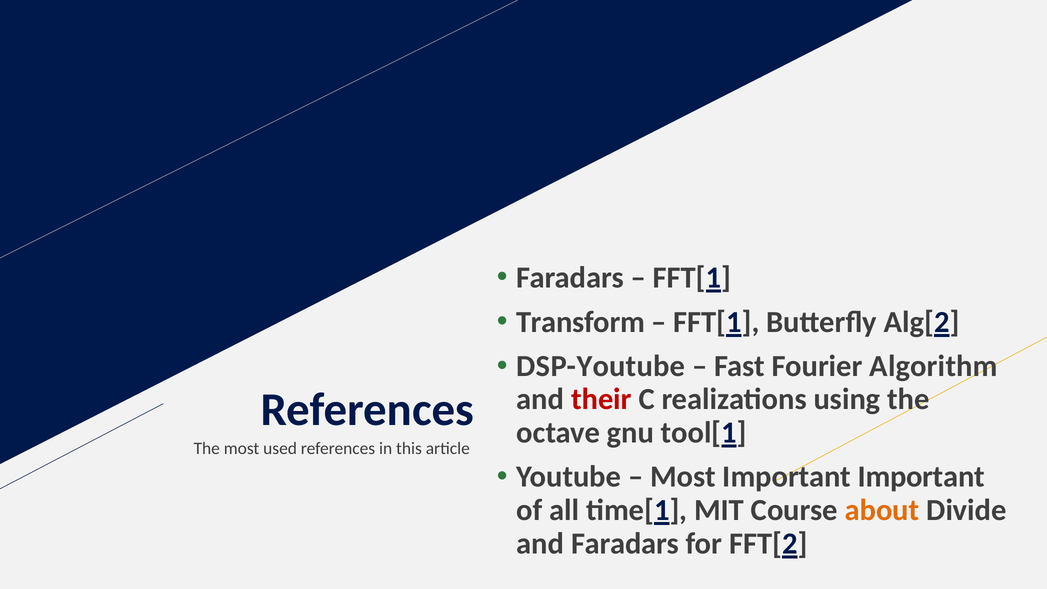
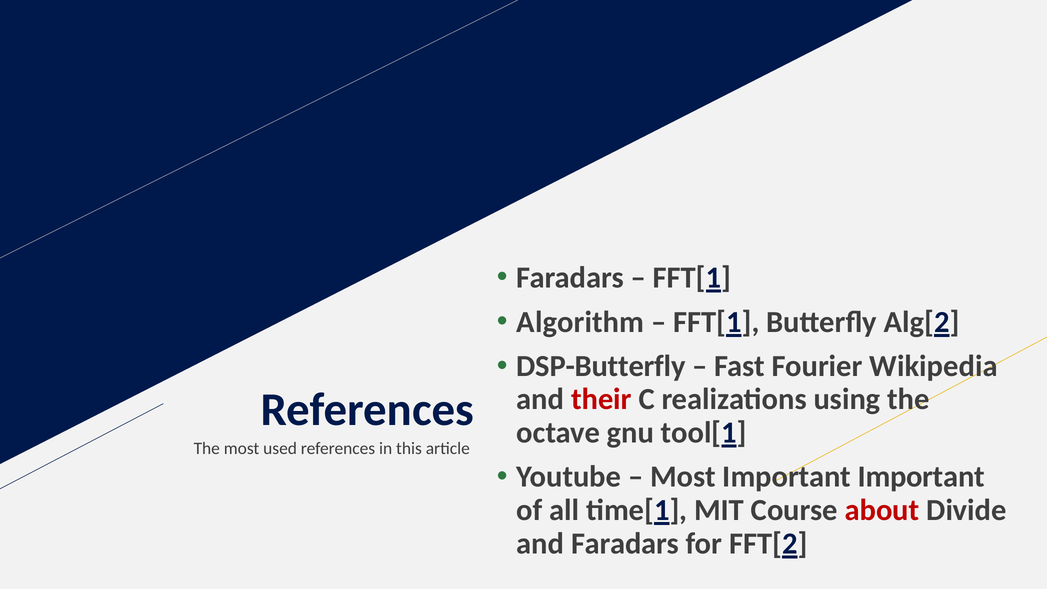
Transform: Transform -> Algorithm
DSP-Youtube: DSP-Youtube -> DSP-Butterfly
Algorithm: Algorithm -> Wikipedia
about colour: orange -> red
